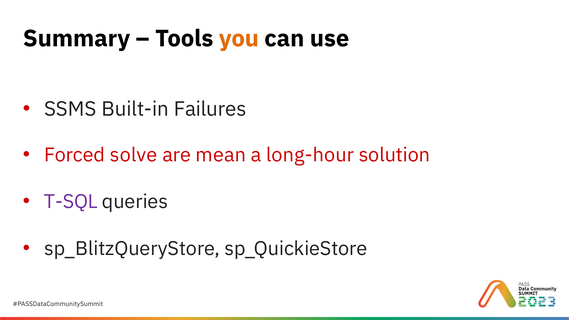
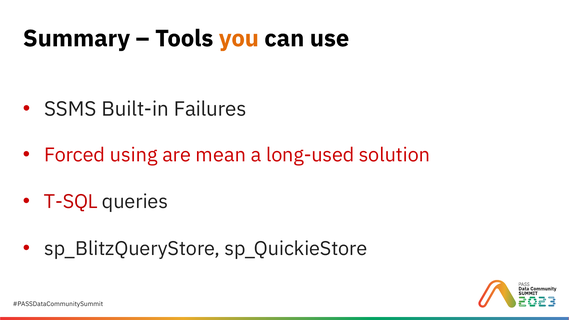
solve: solve -> using
long-hour: long-hour -> long-used
T-SQL colour: purple -> red
